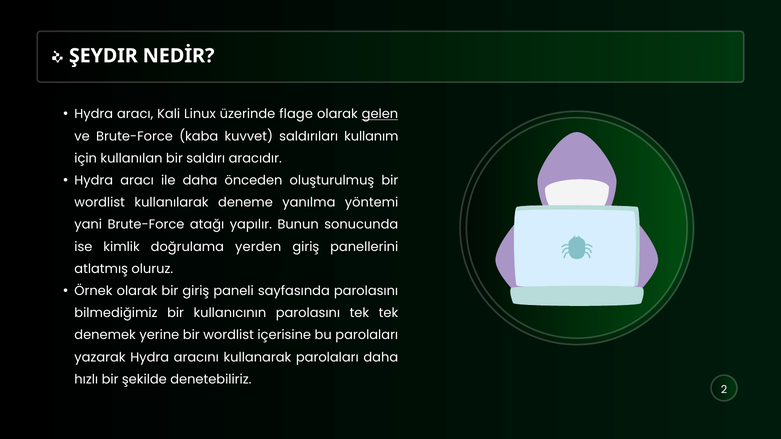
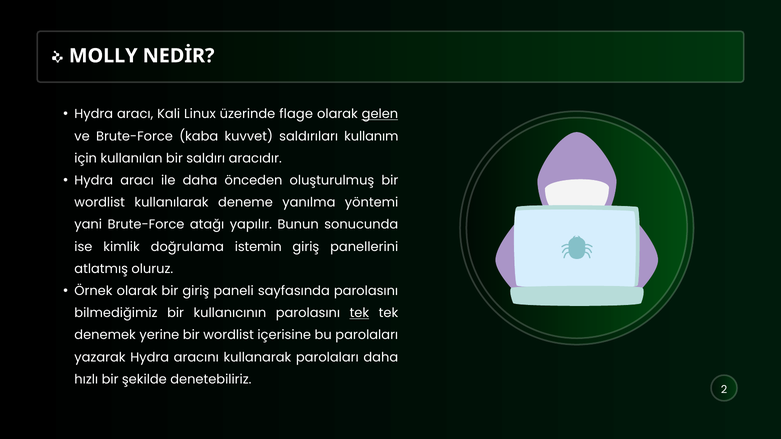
ŞEYDIR: ŞEYDIR -> MOLLY
yerden: yerden -> istemin
tek at (359, 313) underline: none -> present
